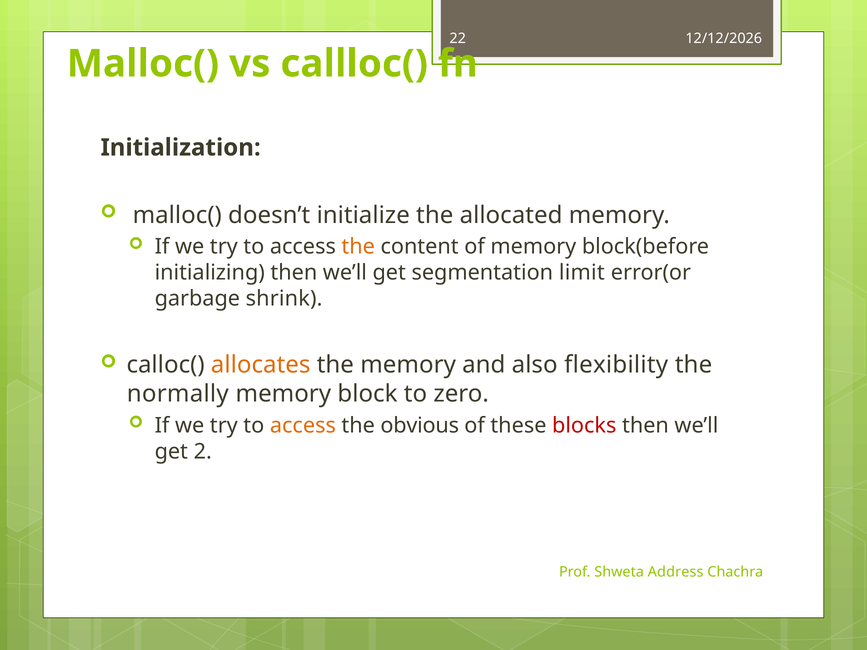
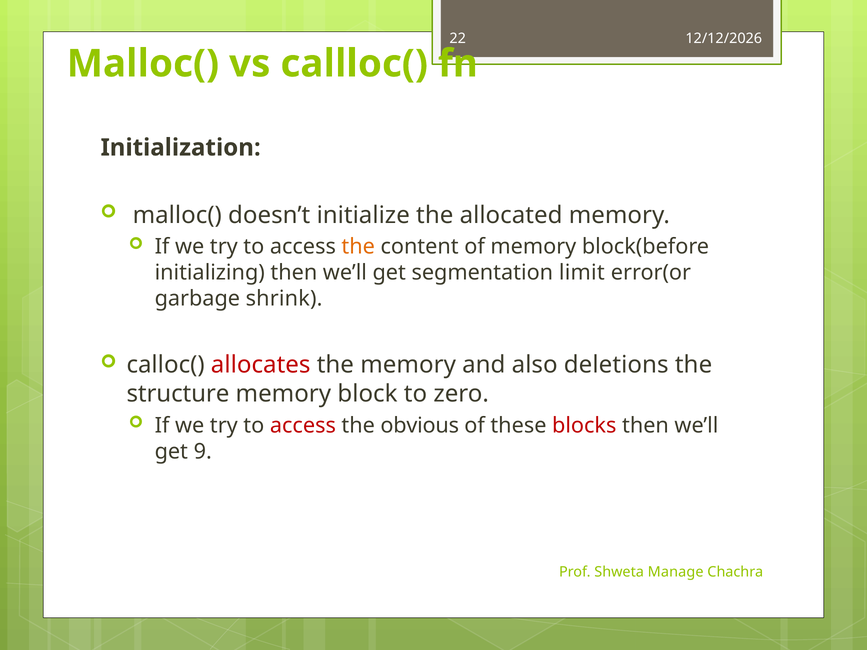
allocates colour: orange -> red
flexibility: flexibility -> deletions
normally: normally -> structure
access at (303, 426) colour: orange -> red
2: 2 -> 9
Address: Address -> Manage
